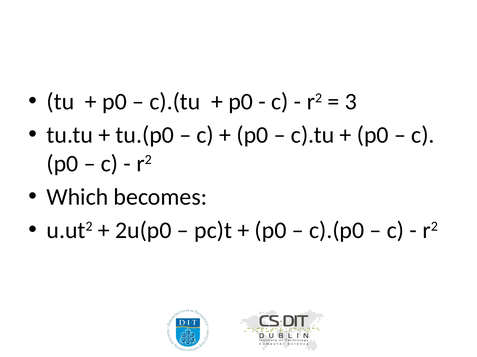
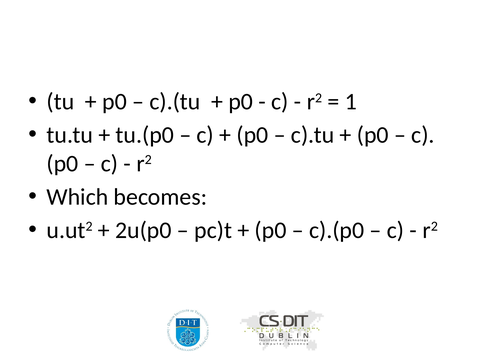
3: 3 -> 1
